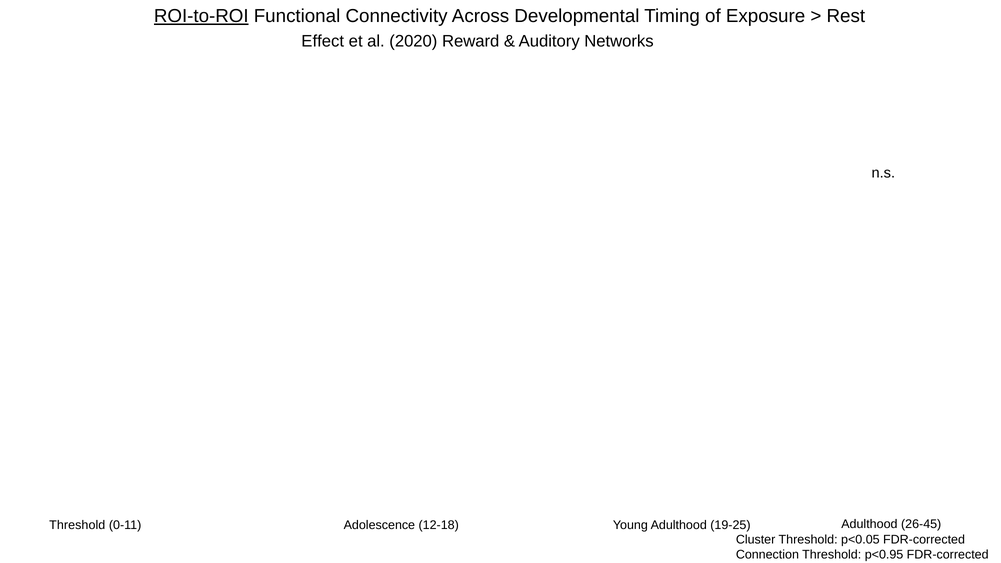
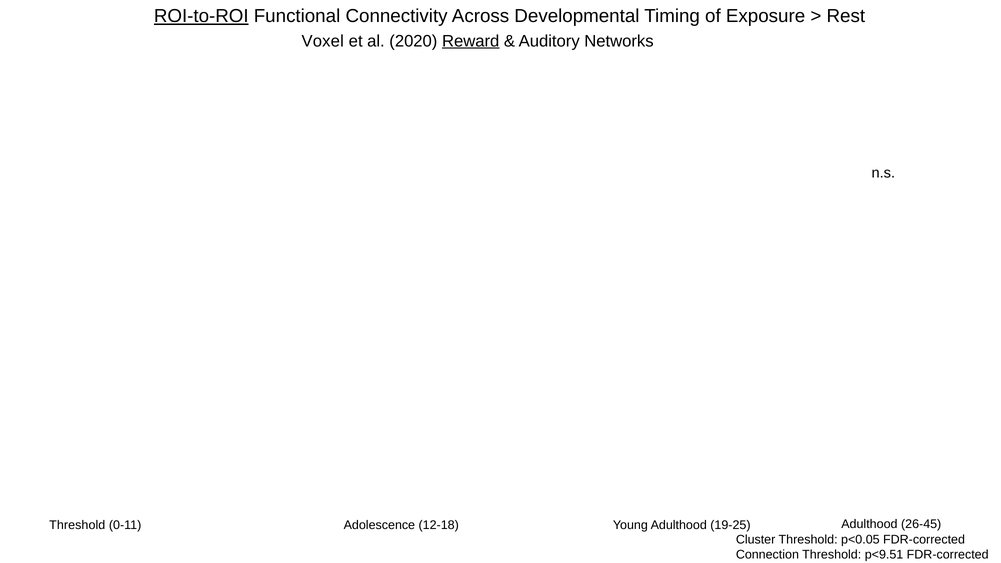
Effect: Effect -> Voxel
Reward underline: none -> present
p<0.95: p<0.95 -> p<9.51
